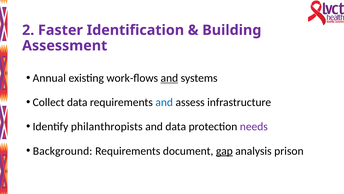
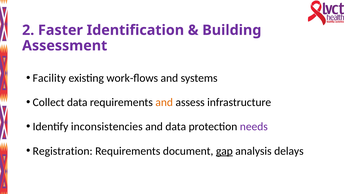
Annual: Annual -> Facility
and at (169, 78) underline: present -> none
and at (164, 102) colour: blue -> orange
philanthropists: philanthropists -> inconsistencies
Background: Background -> Registration
prison: prison -> delays
